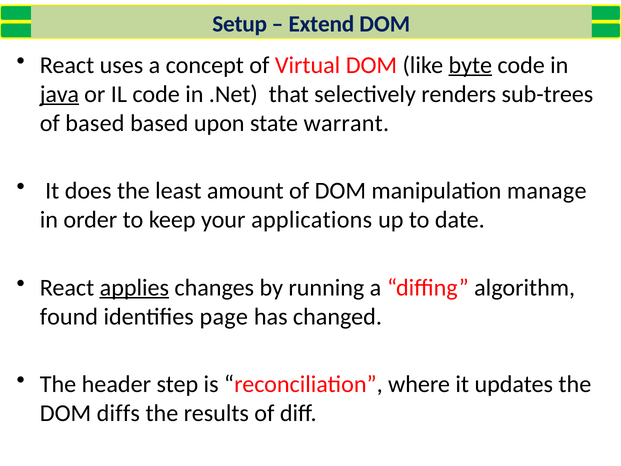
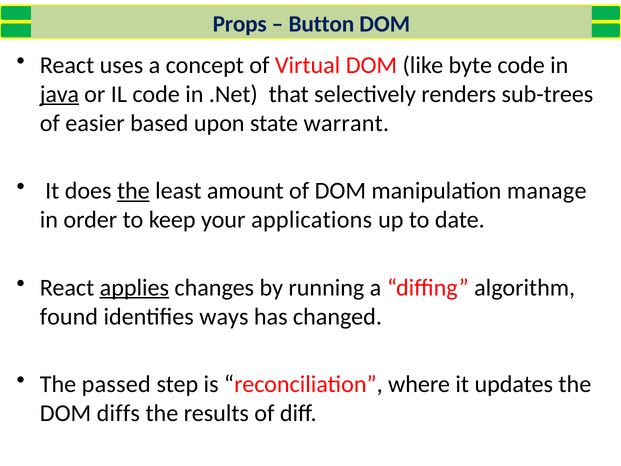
Setup: Setup -> Props
Extend: Extend -> Button
byte underline: present -> none
of based: based -> easier
the at (133, 191) underline: none -> present
page: page -> ways
header: header -> passed
